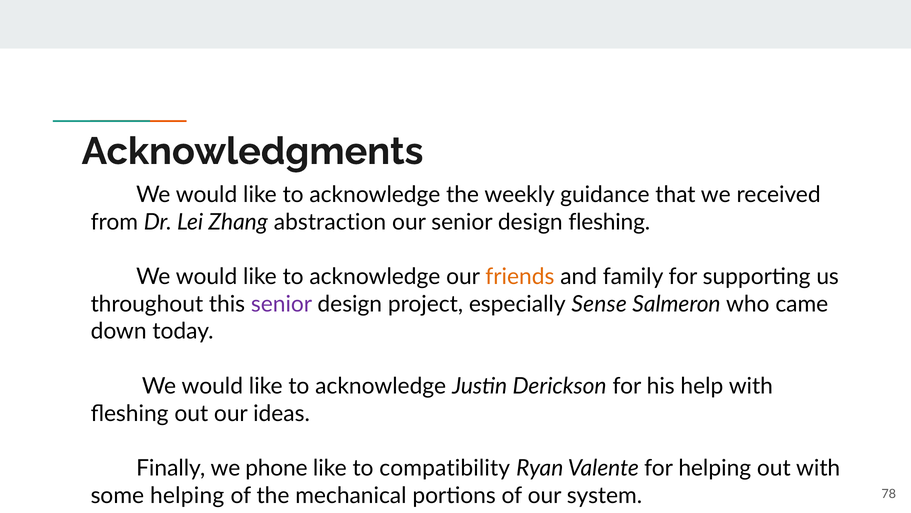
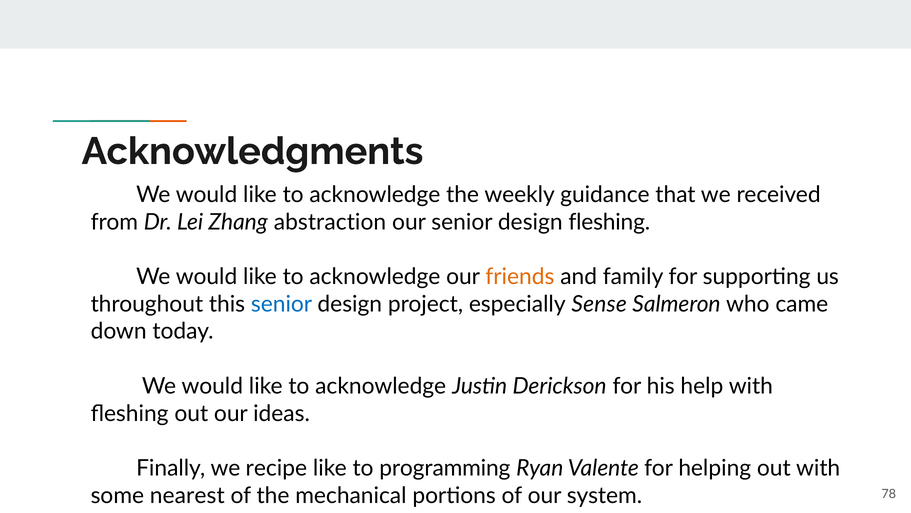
senior at (282, 304) colour: purple -> blue
phone: phone -> recipe
compatibility: compatibility -> programming
some helping: helping -> nearest
